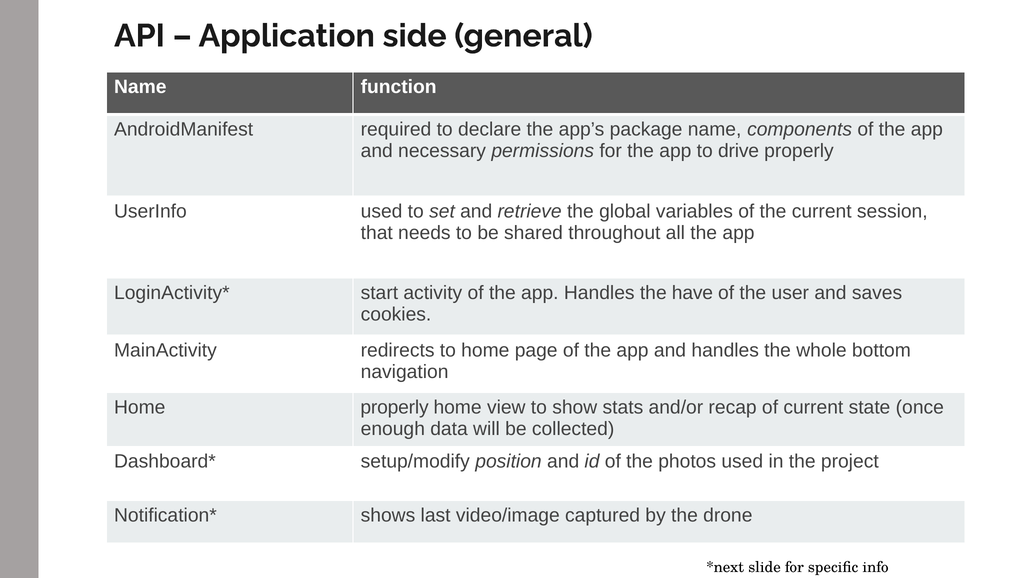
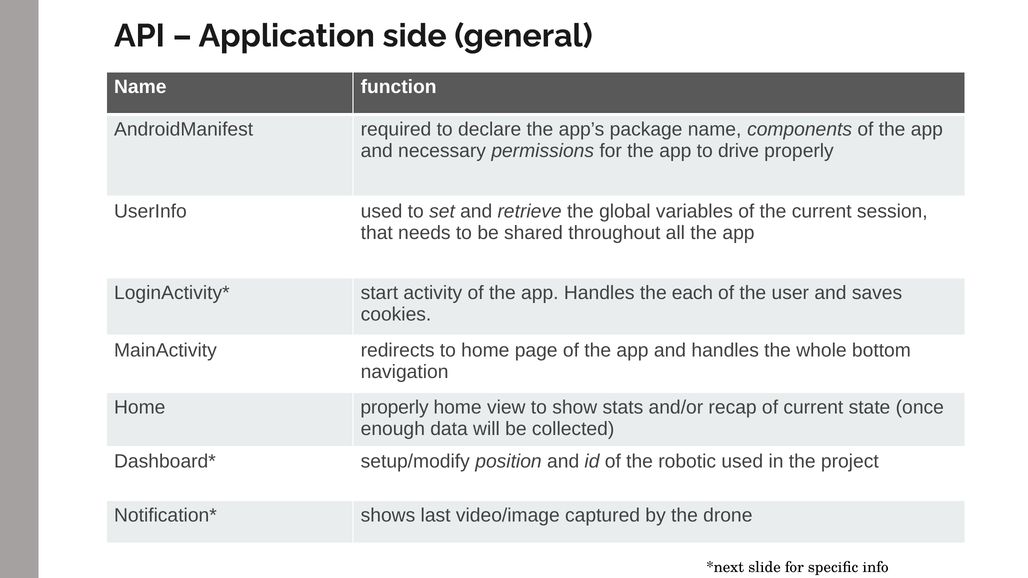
have: have -> each
photos: photos -> robotic
